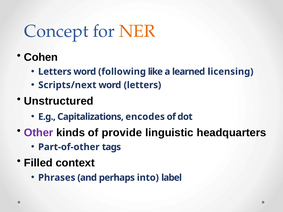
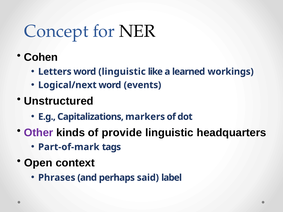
NER colour: orange -> black
word following: following -> linguistic
licensing: licensing -> workings
Scripts/next: Scripts/next -> Logical/next
word letters: letters -> events
encodes: encodes -> markers
Part-of-other: Part-of-other -> Part-of-mark
Filled: Filled -> Open
into: into -> said
